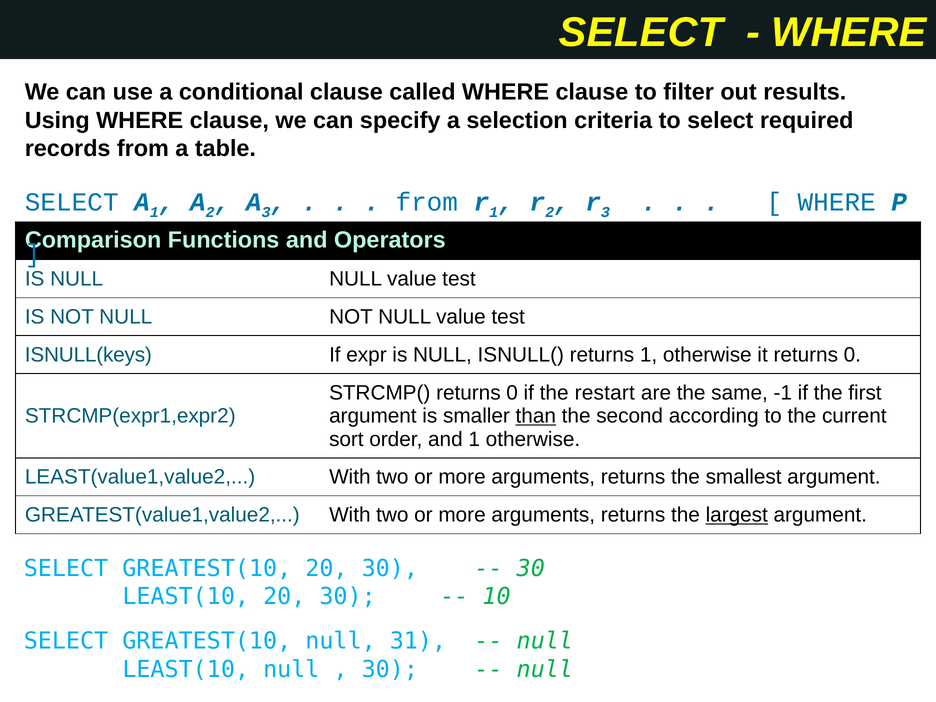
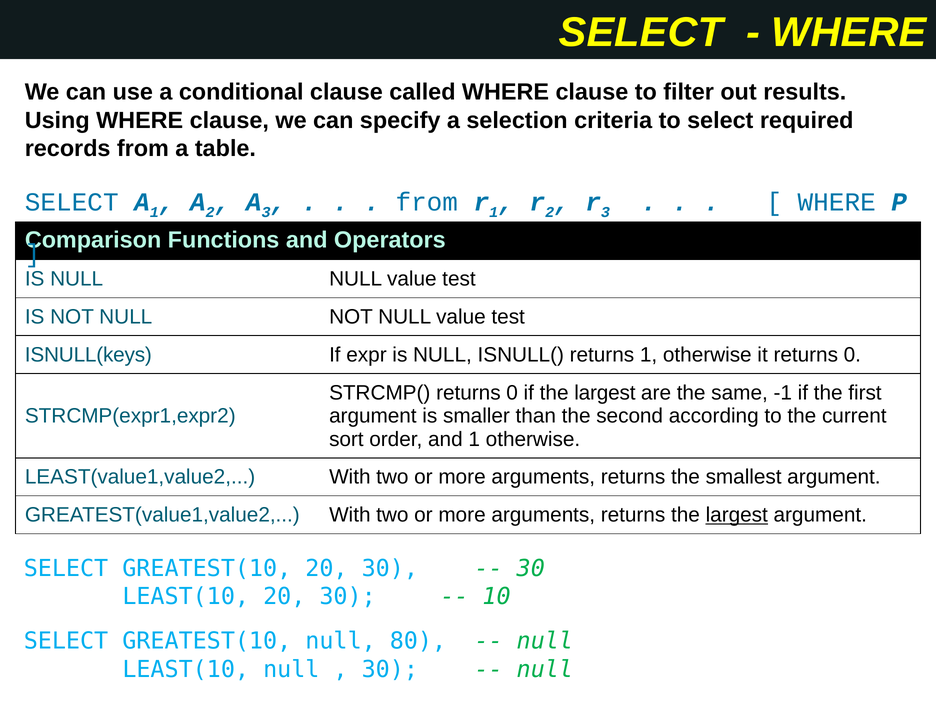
if the restart: restart -> largest
than underline: present -> none
31: 31 -> 80
